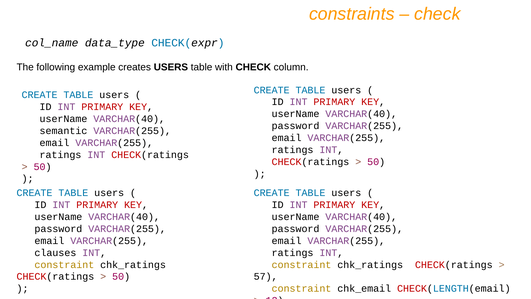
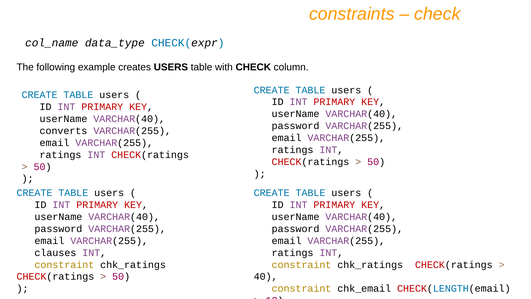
semantic: semantic -> converts
57: 57 -> 40
